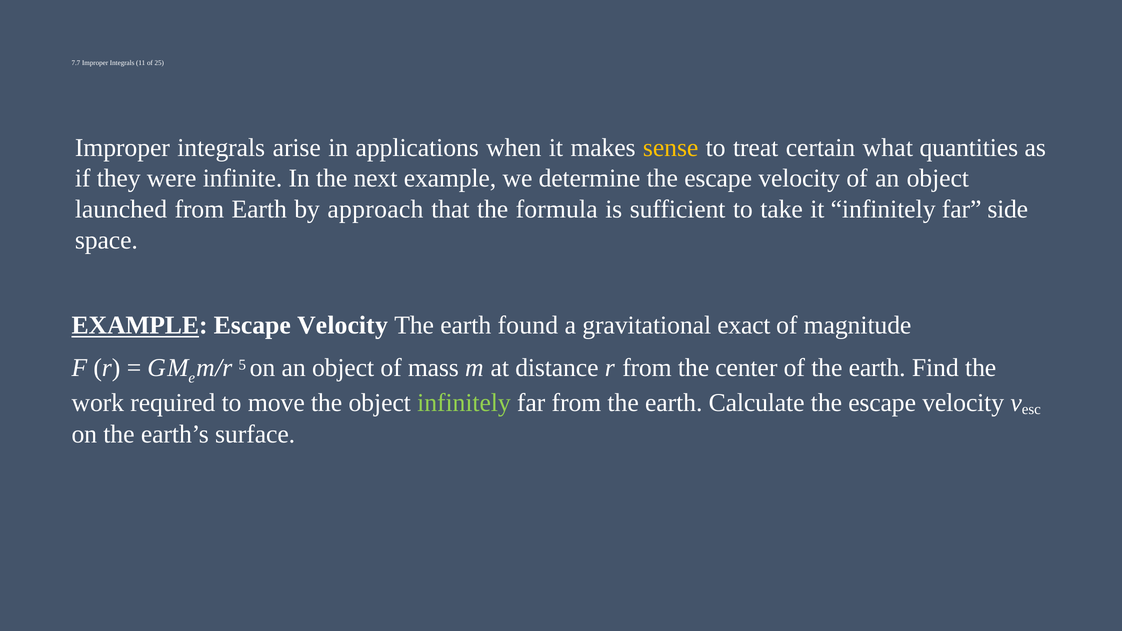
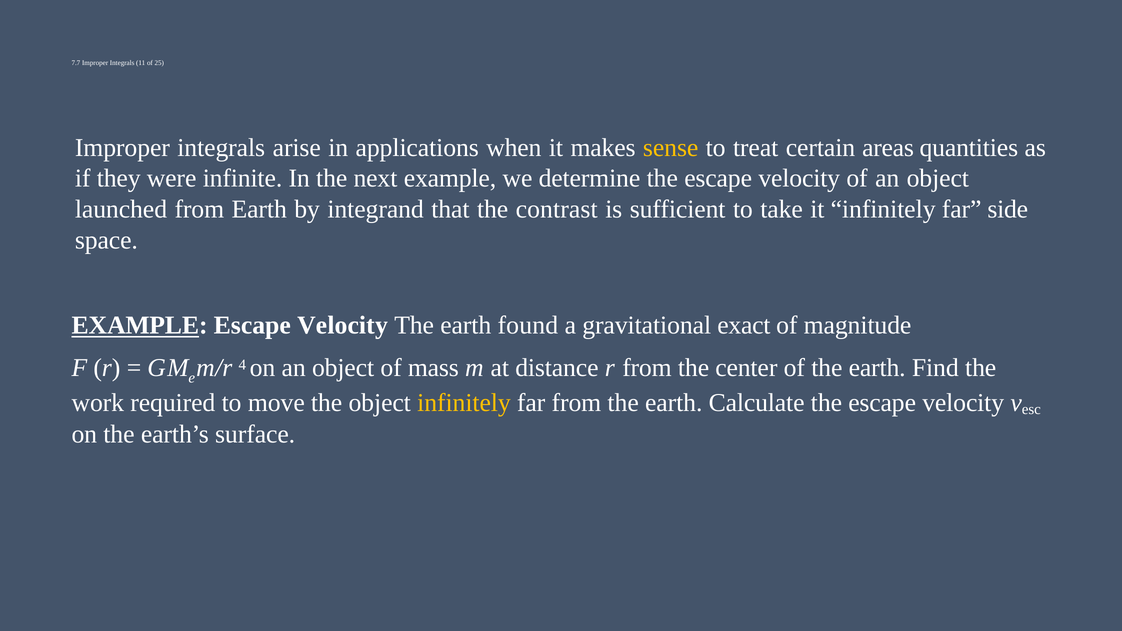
what: what -> areas
approach: approach -> integrand
formula: formula -> contrast
5: 5 -> 4
infinitely at (464, 403) colour: light green -> yellow
